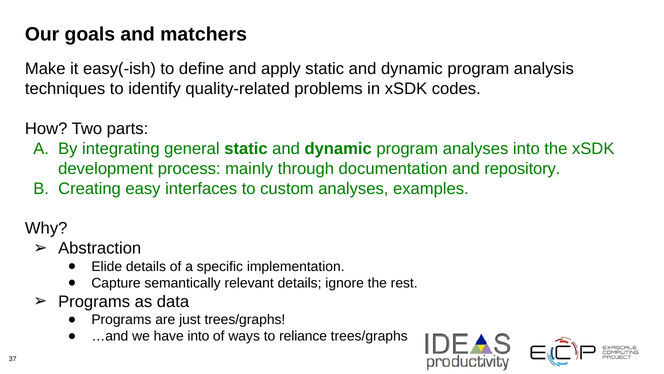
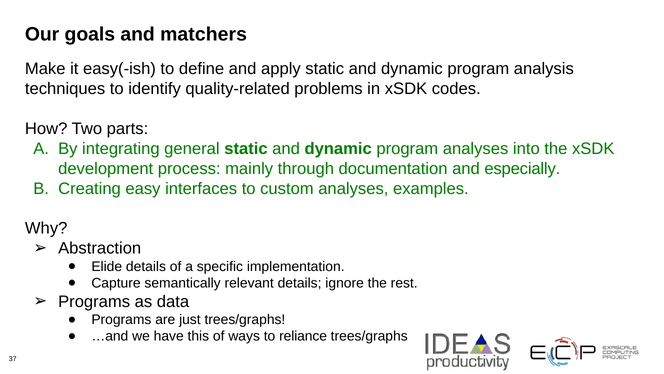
repository: repository -> especially
have into: into -> this
